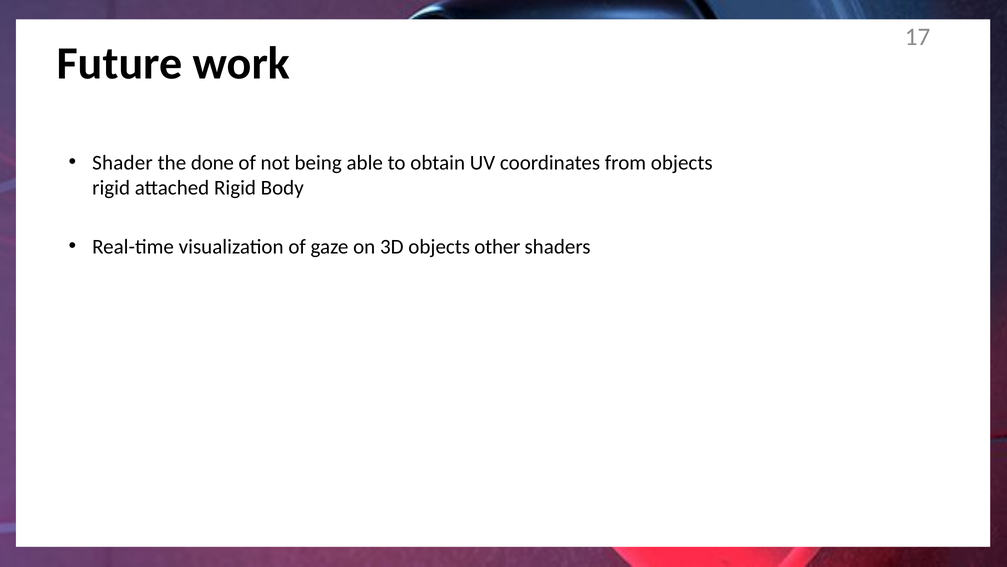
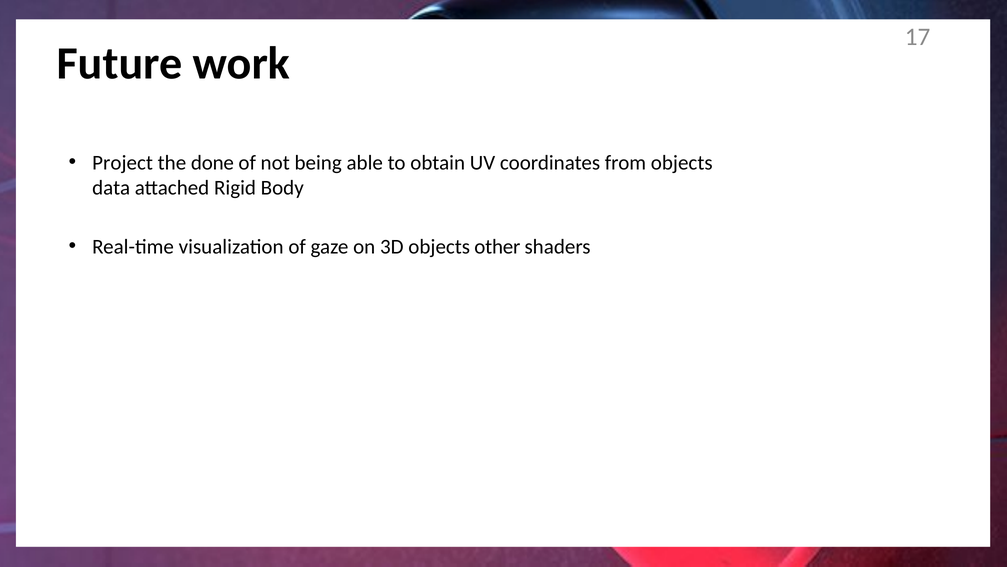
Shader: Shader -> Project
rigid at (111, 188): rigid -> data
